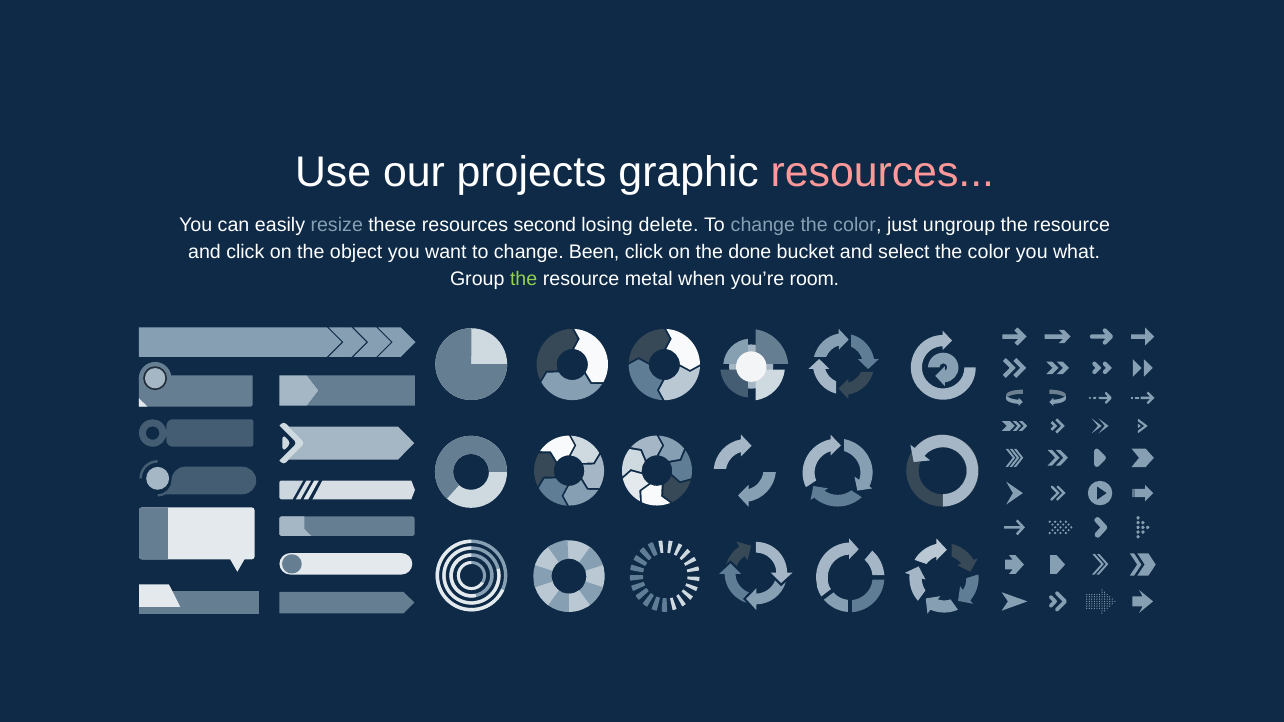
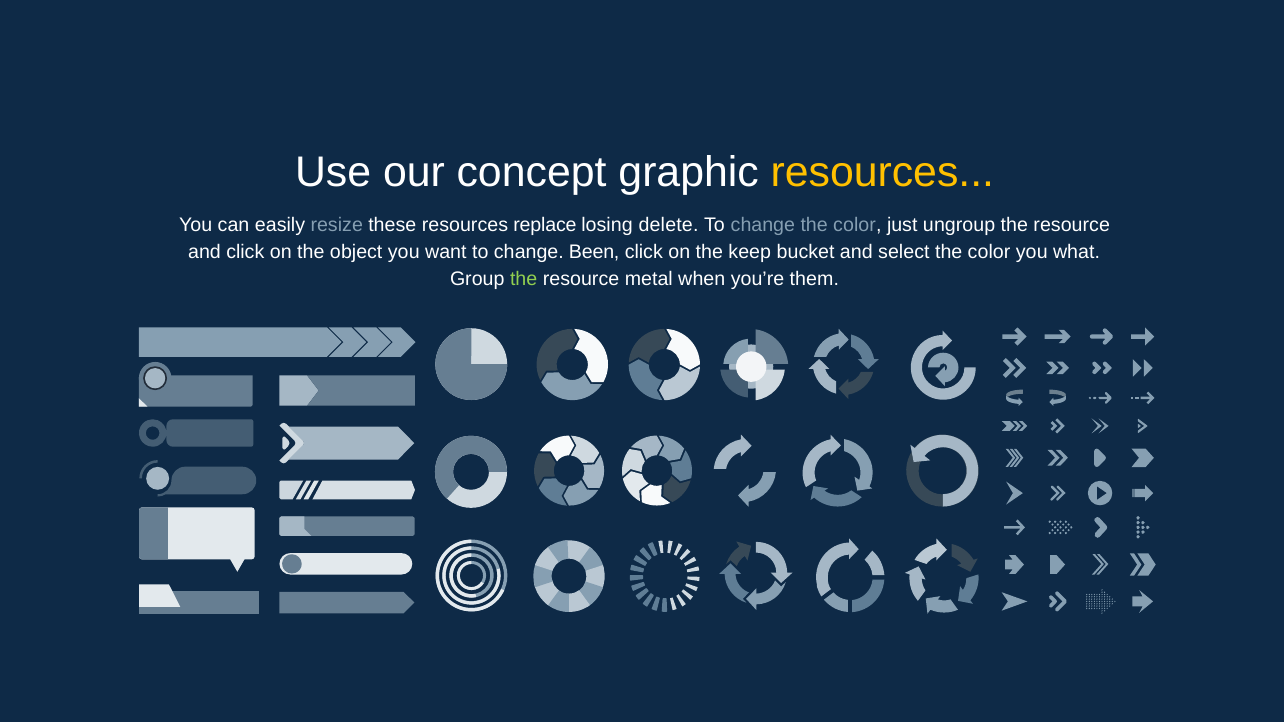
projects: projects -> concept
resources at (882, 173) colour: pink -> yellow
second: second -> replace
done: done -> keep
room: room -> them
